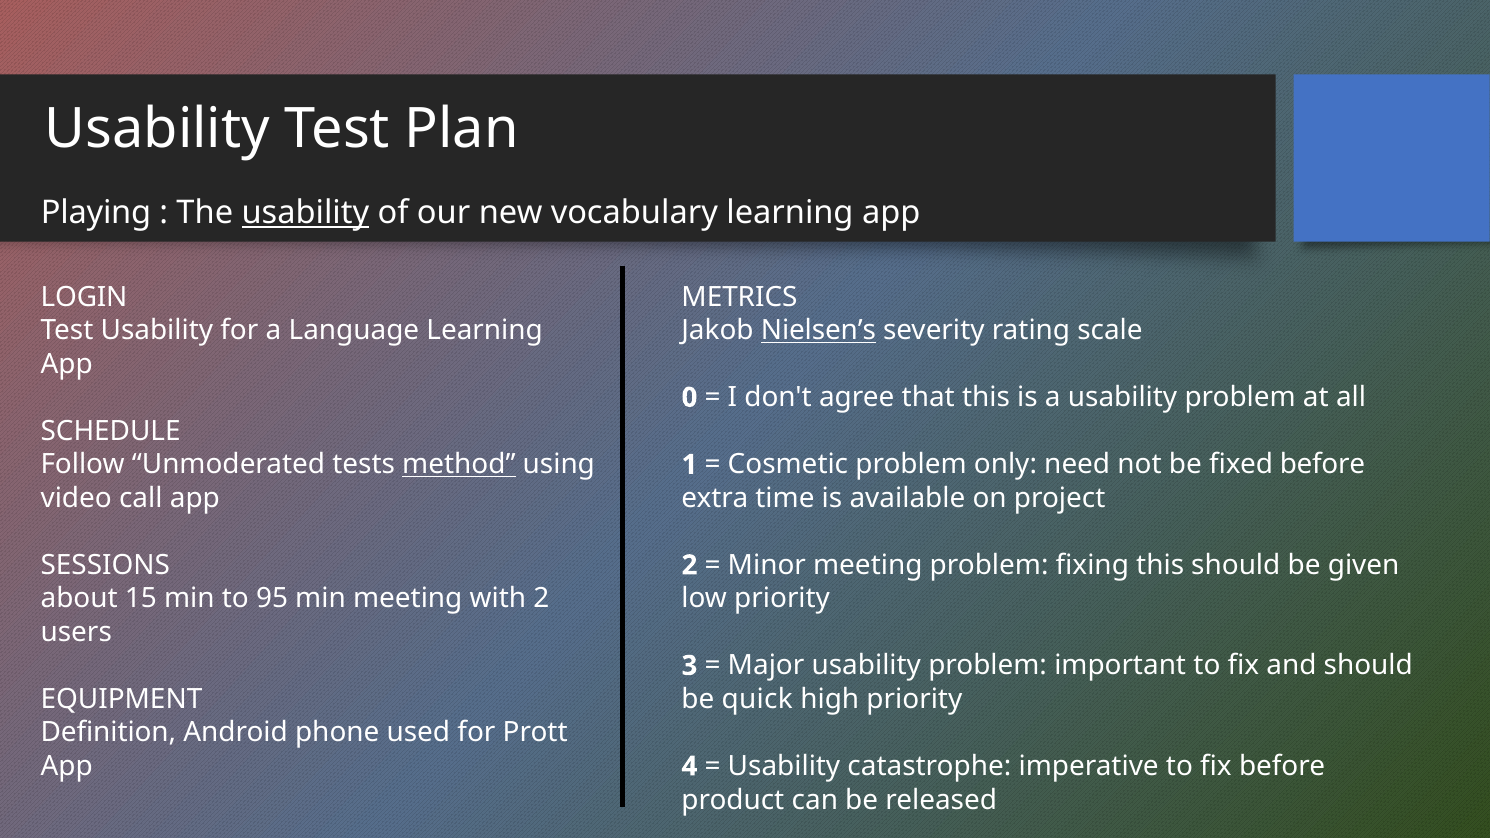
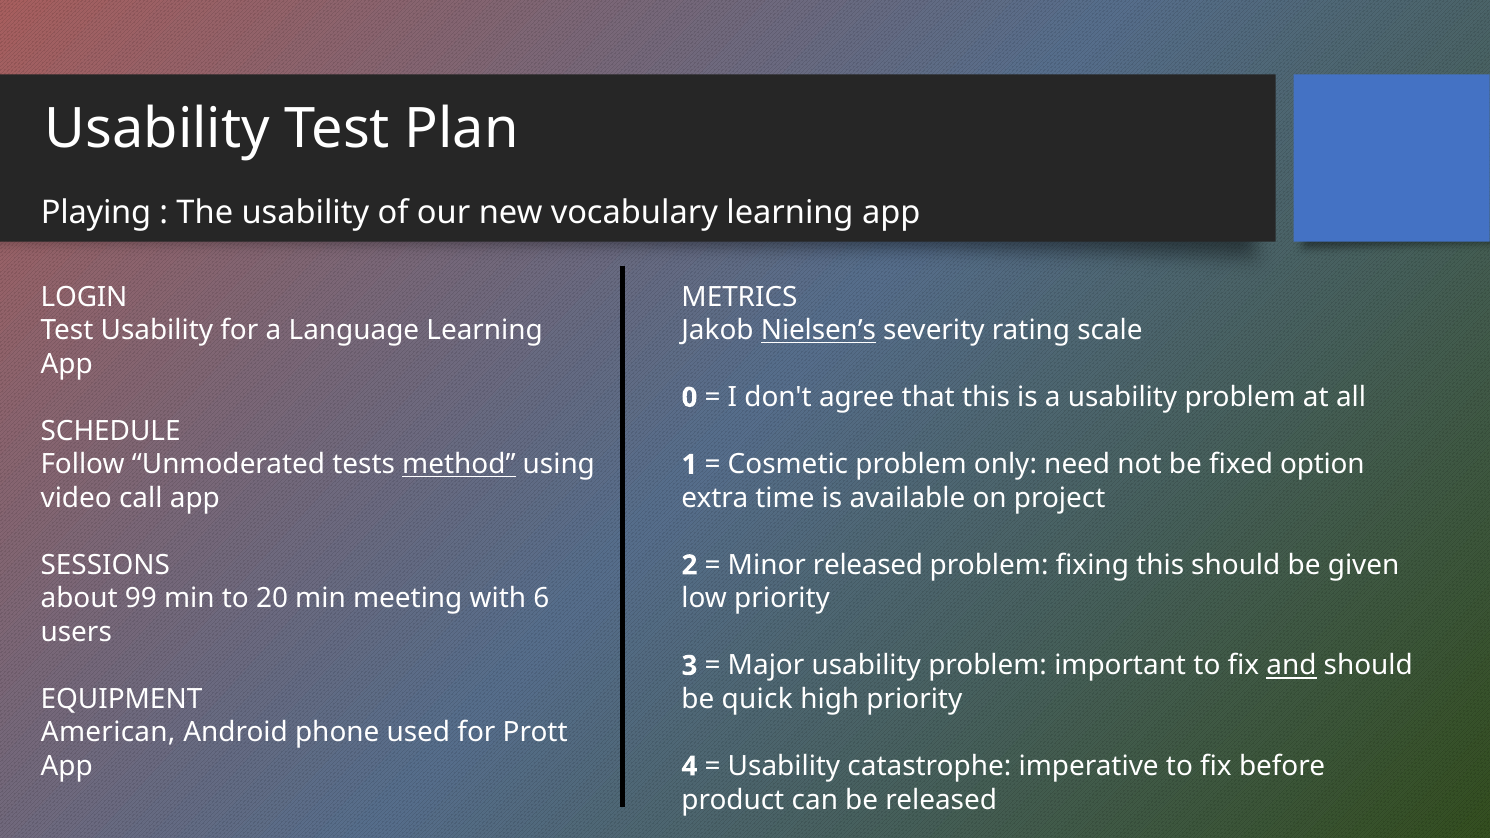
usability at (305, 213) underline: present -> none
fixed before: before -> option
Minor meeting: meeting -> released
15: 15 -> 99
95: 95 -> 20
with 2: 2 -> 6
and underline: none -> present
Definition: Definition -> American
